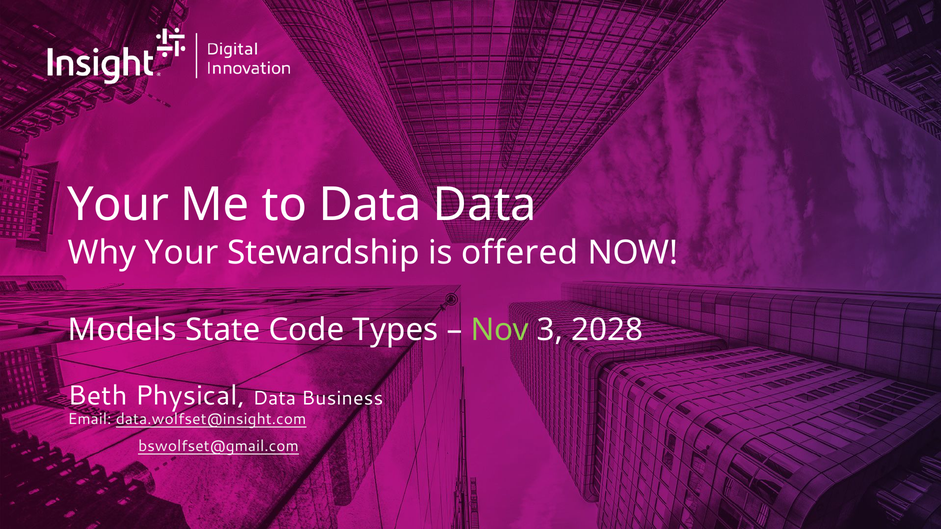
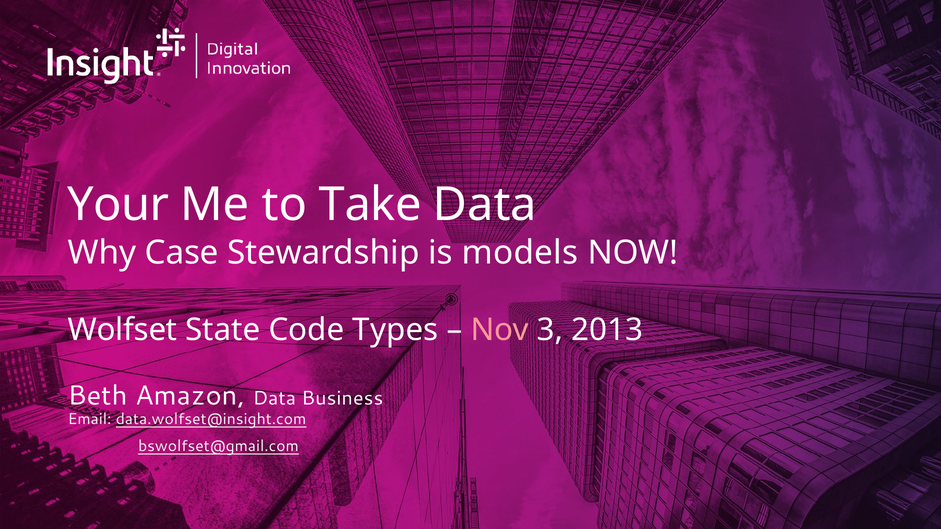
to Data: Data -> Take
Why Your: Your -> Case
offered: offered -> models
Models: Models -> Wolfset
Nov colour: light green -> pink
2028: 2028 -> 2013
Physical: Physical -> Amazon
